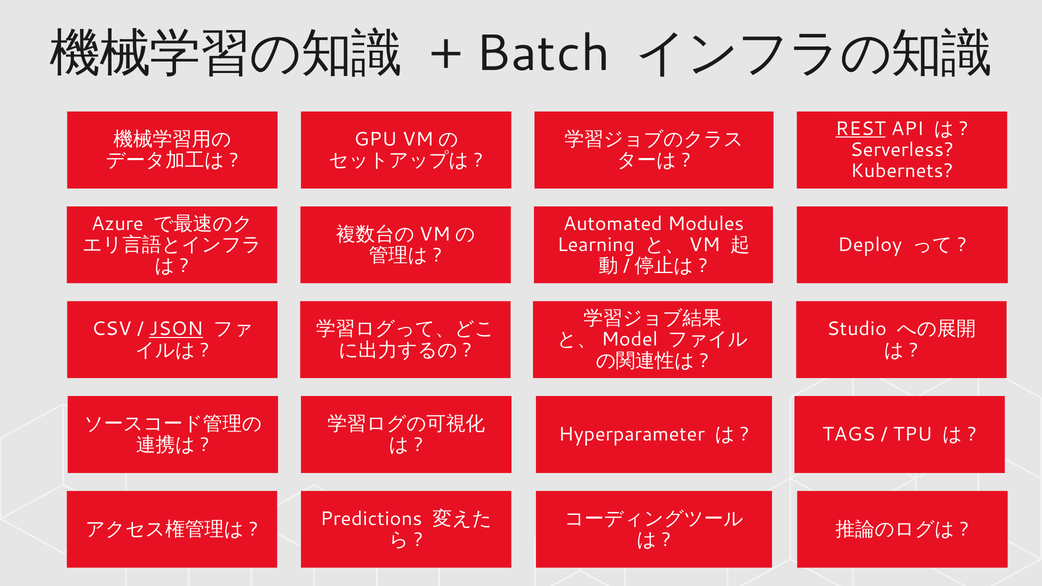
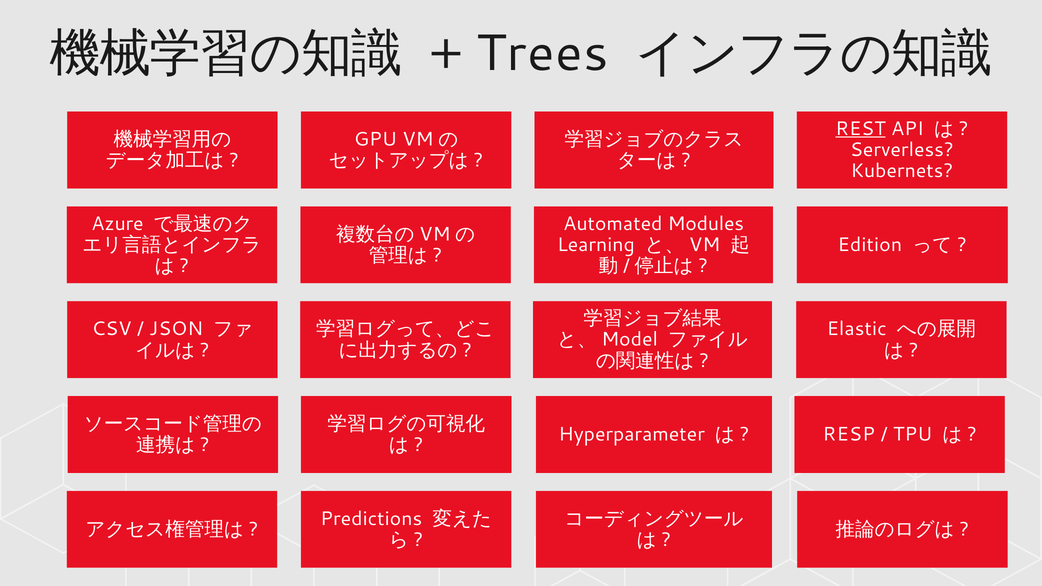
Batch: Batch -> Trees
Deploy: Deploy -> Edition
JSON underline: present -> none
Studio: Studio -> Elastic
TAGS: TAGS -> RESP
